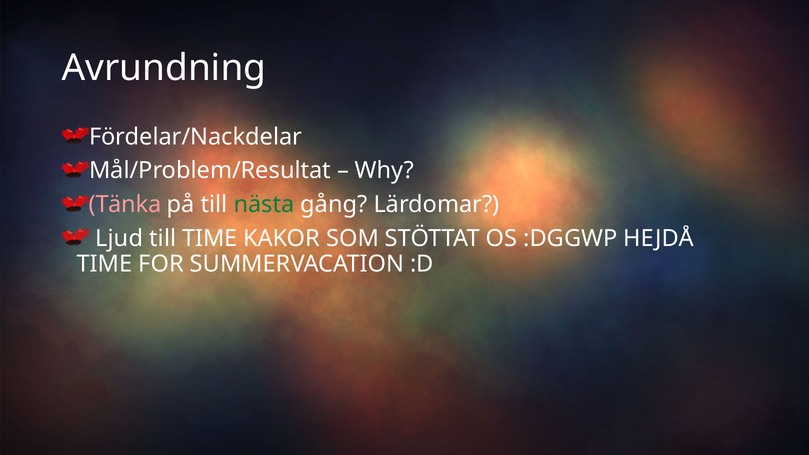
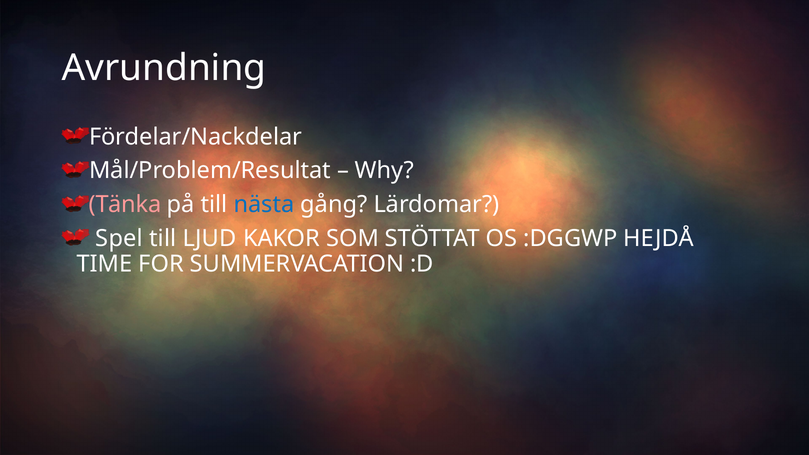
nästa colour: green -> blue
Ljud: Ljud -> Spel
till TIME: TIME -> LJUD
